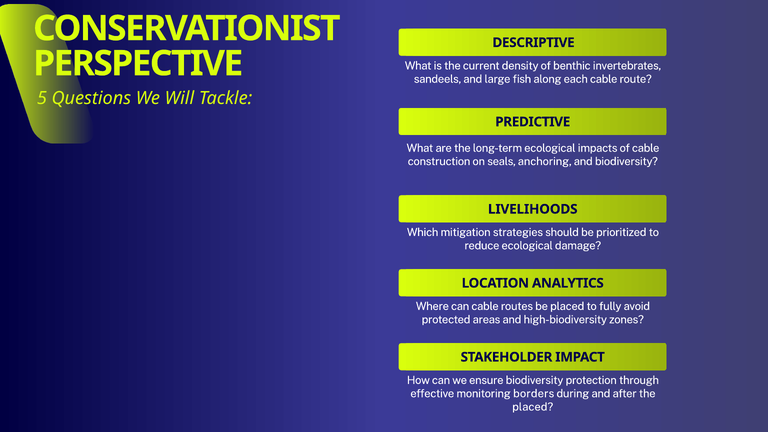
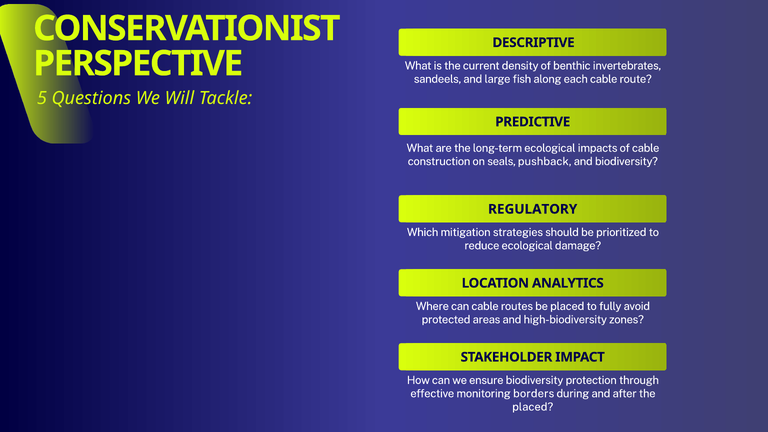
anchoring: anchoring -> pushback
LIVELIHOODS: LIVELIHOODS -> REGULATORY
